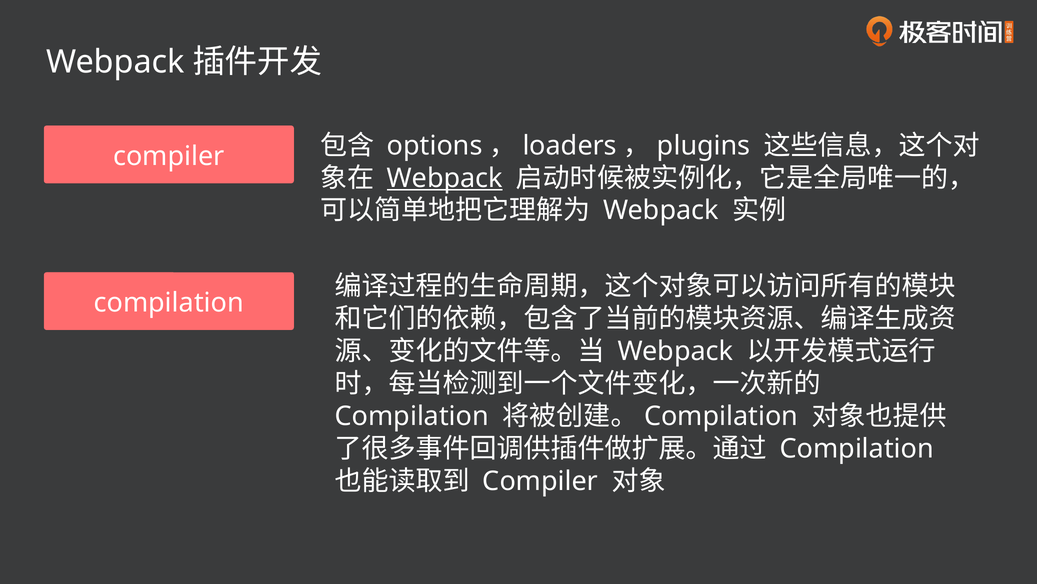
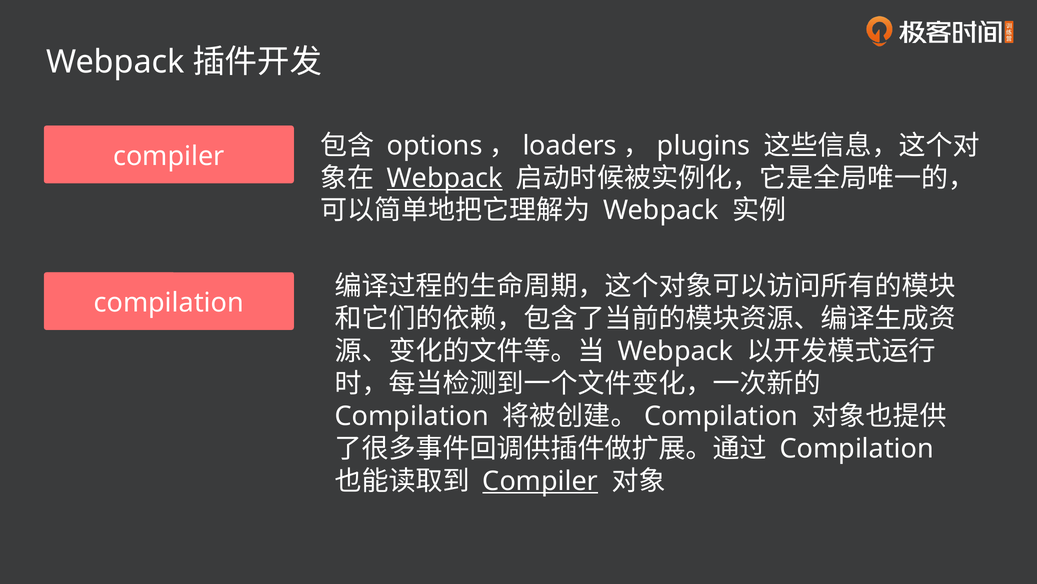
Compiler at (540, 481) underline: none -> present
